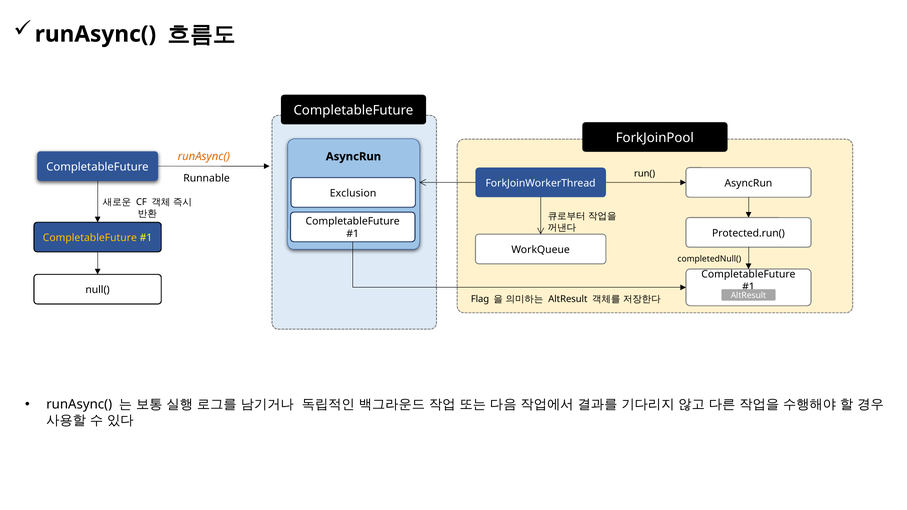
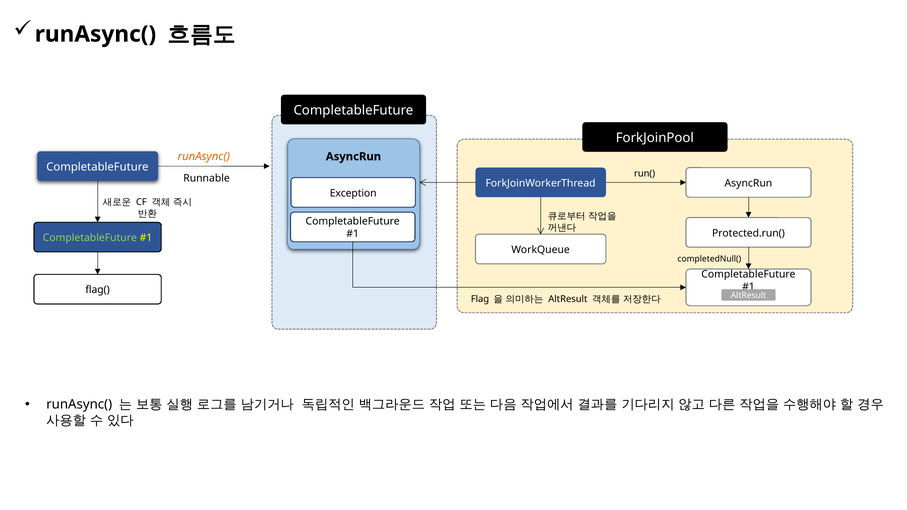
Exclusion: Exclusion -> Exception
CompletableFuture at (90, 238) colour: yellow -> light green
null(: null( -> flag(
